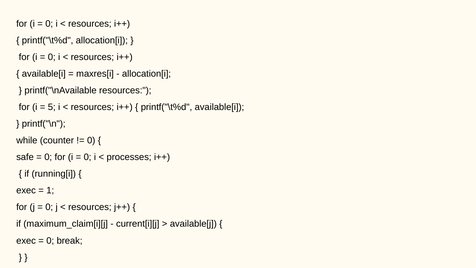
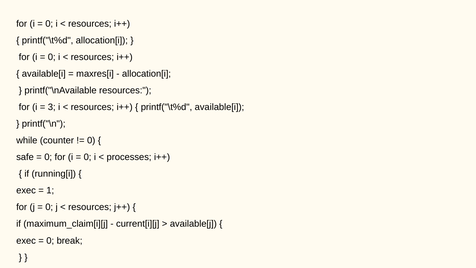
5: 5 -> 3
